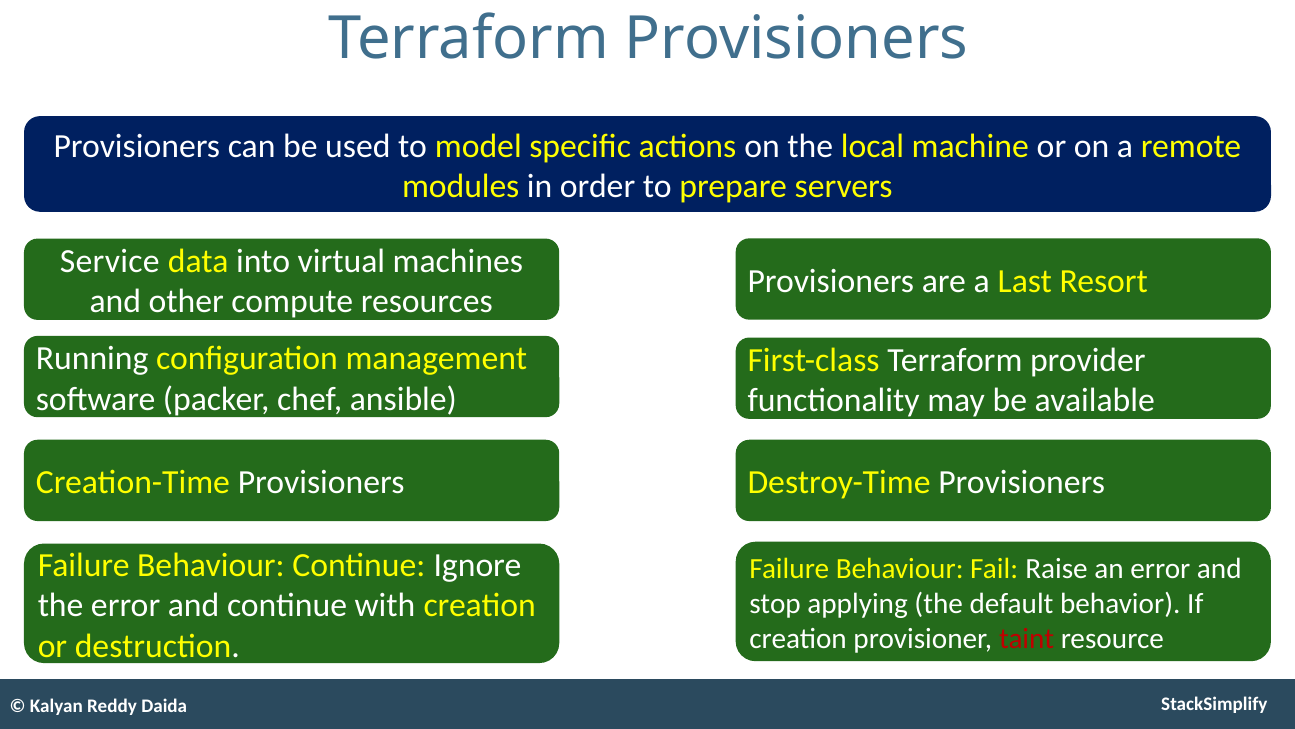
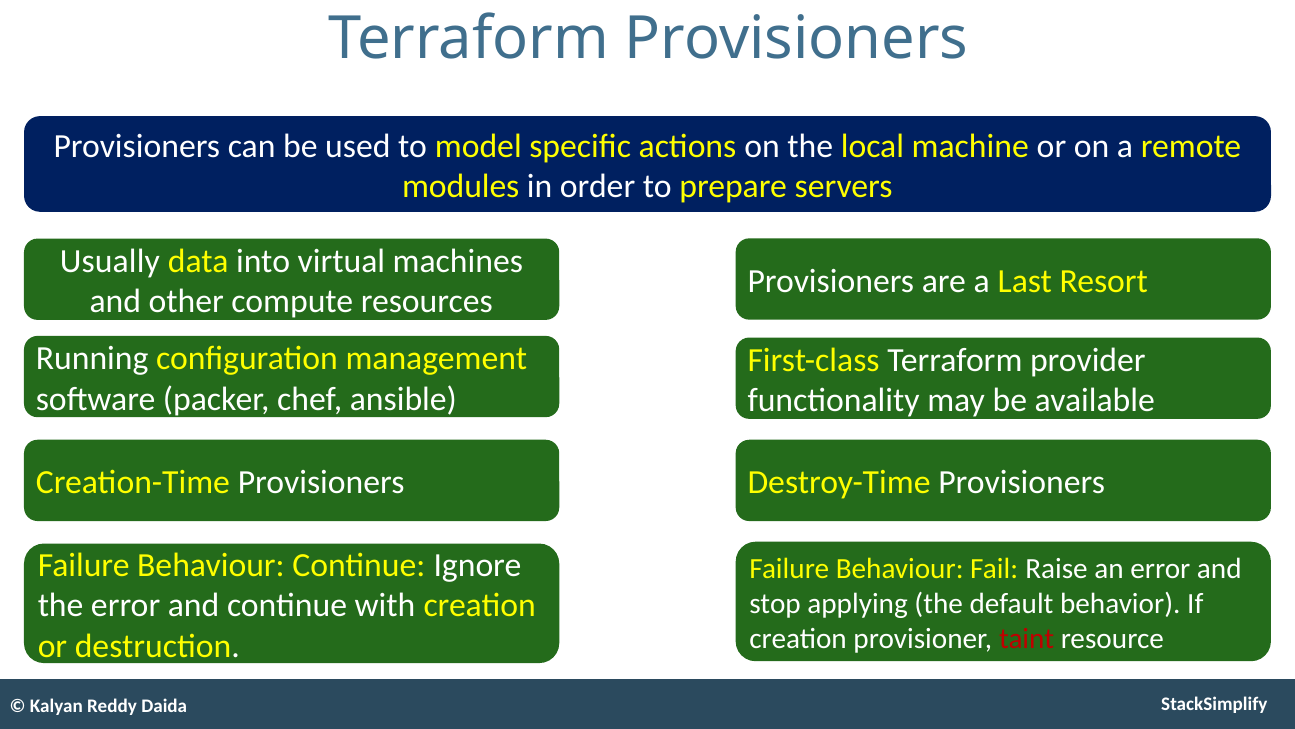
Service: Service -> Usually
